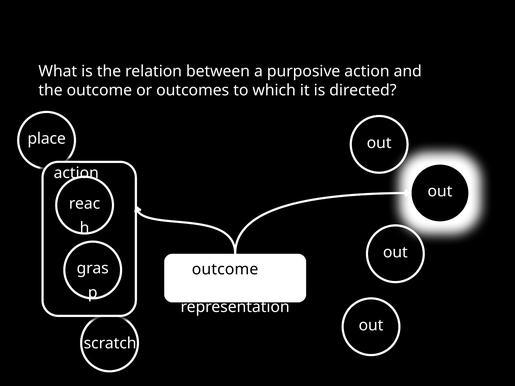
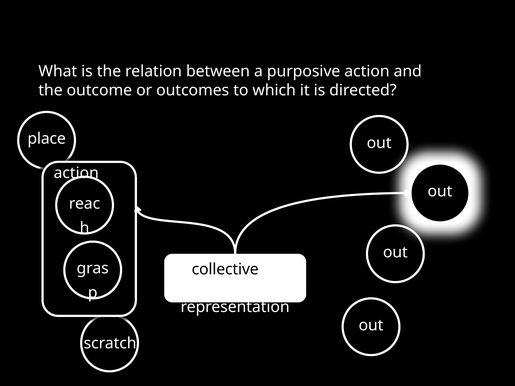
outcome at (225, 269): outcome -> collective
